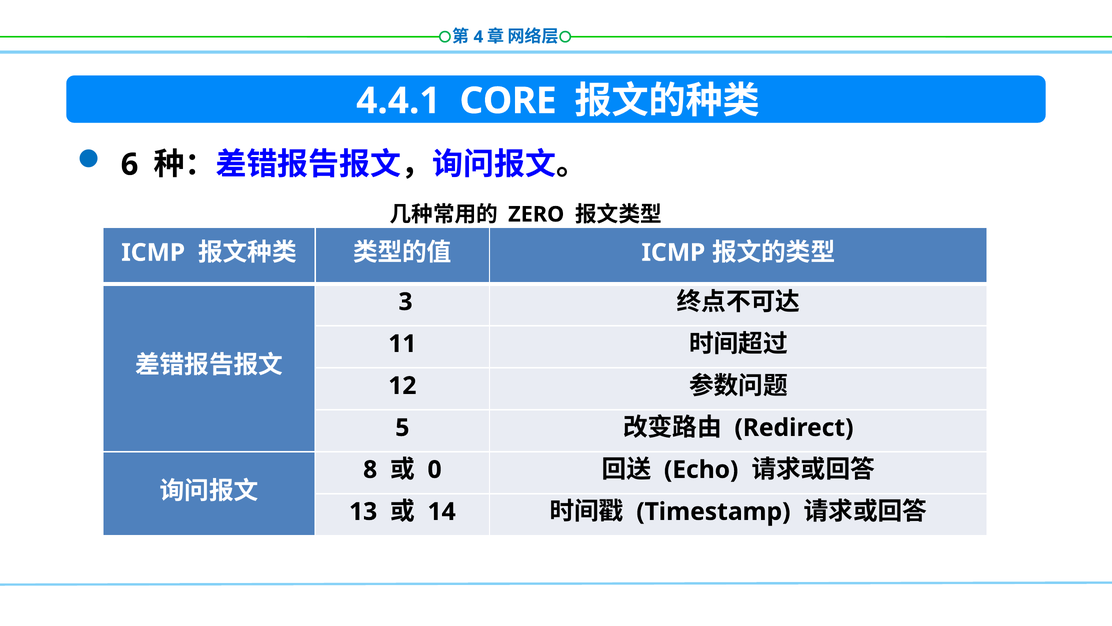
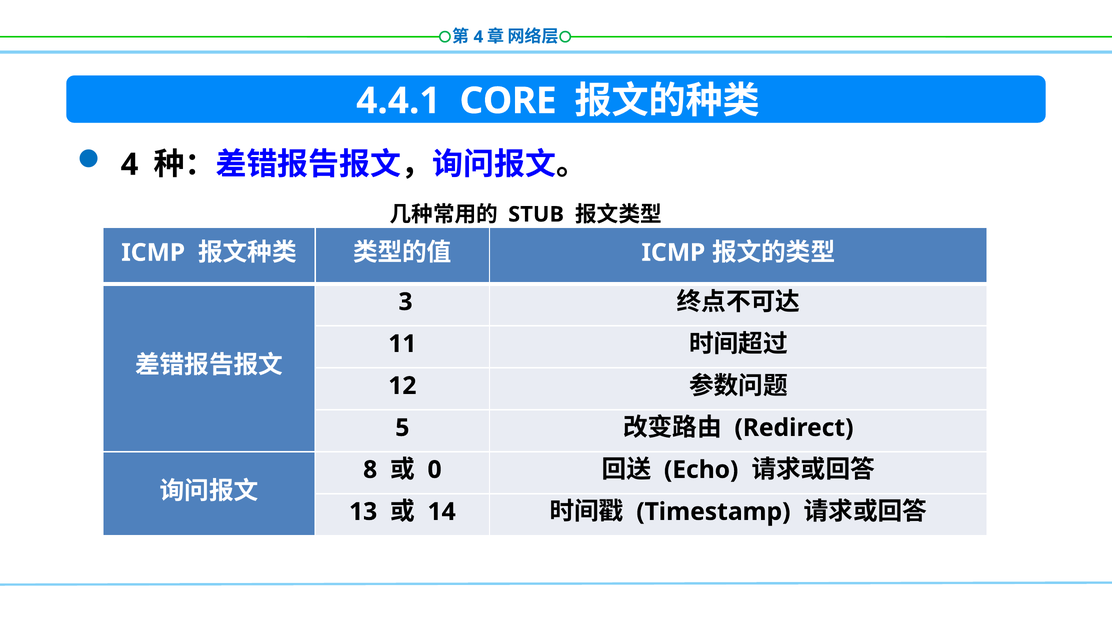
6 at (130, 164): 6 -> 4
ZERO: ZERO -> STUB
